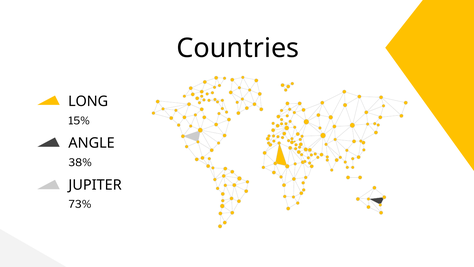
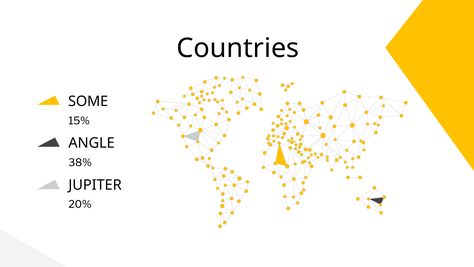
LONG: LONG -> SOME
73%: 73% -> 20%
